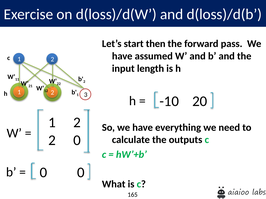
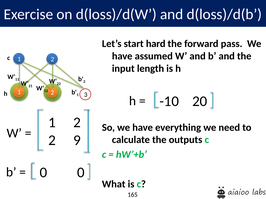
then: then -> hard
2 0: 0 -> 9
